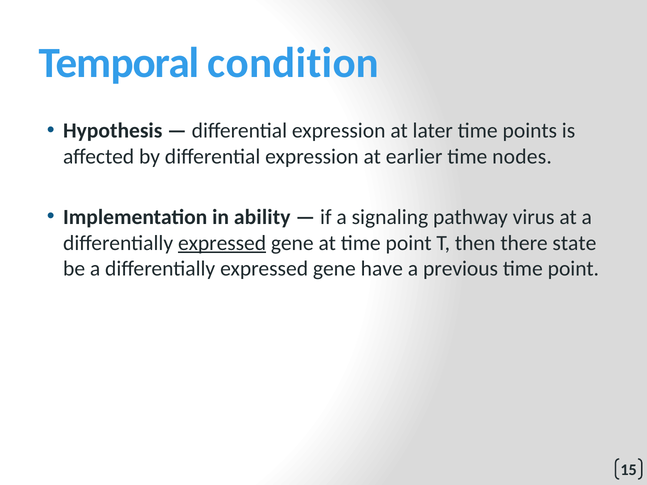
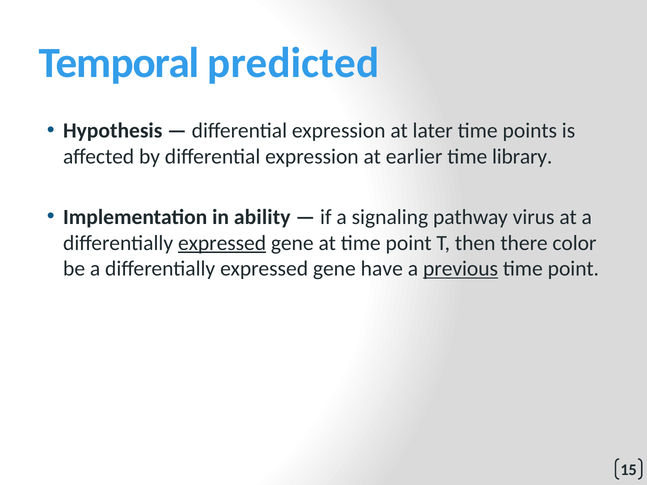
condition: condition -> predicted
nodes: nodes -> library
state: state -> color
previous underline: none -> present
